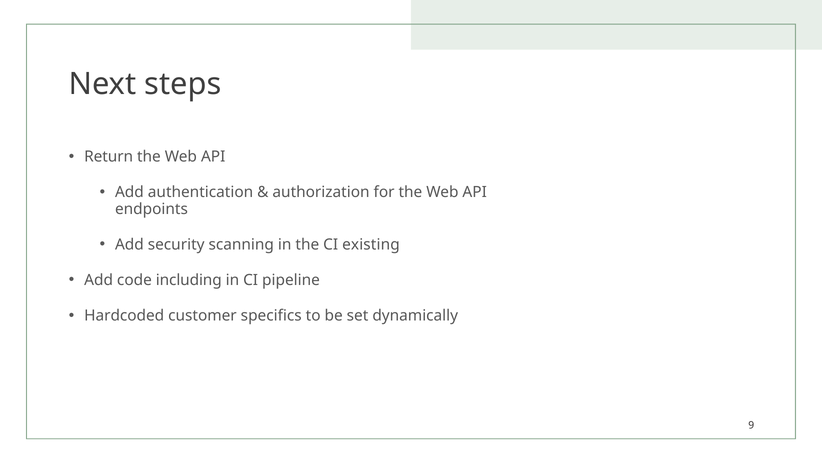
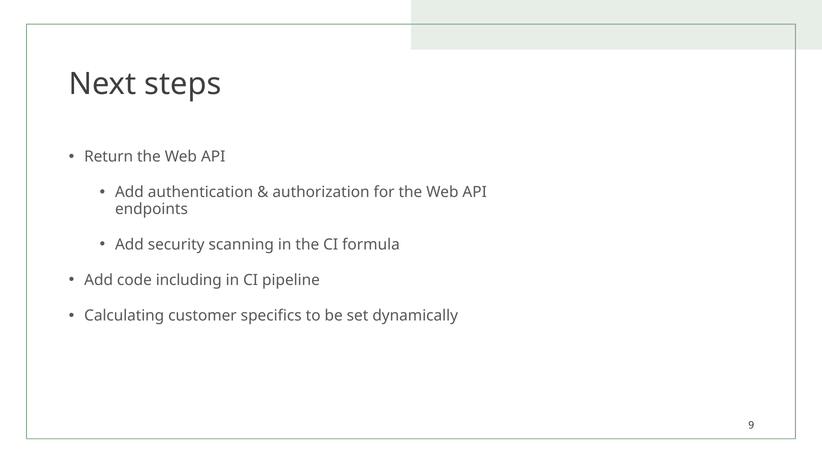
existing: existing -> formula
Hardcoded: Hardcoded -> Calculating
